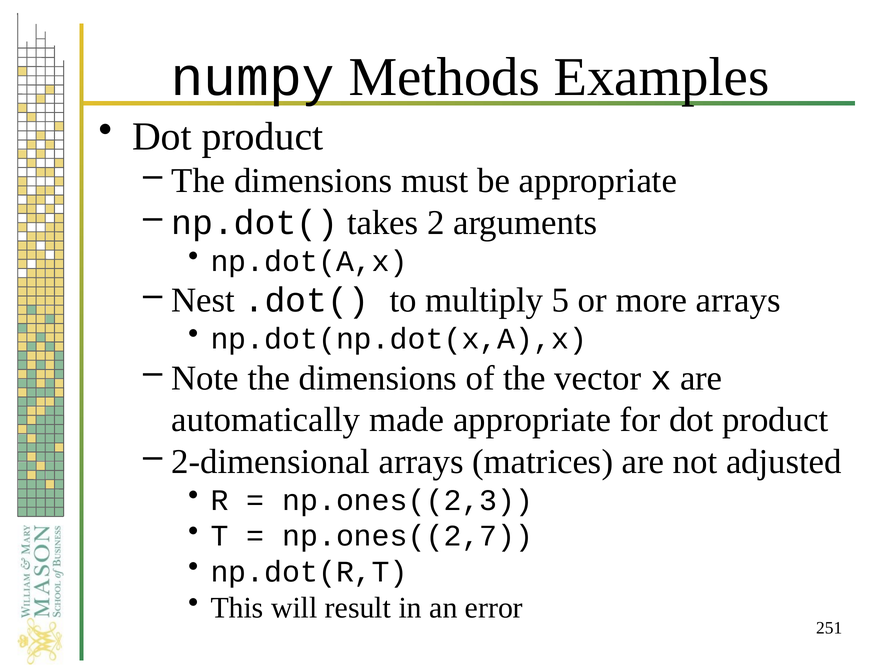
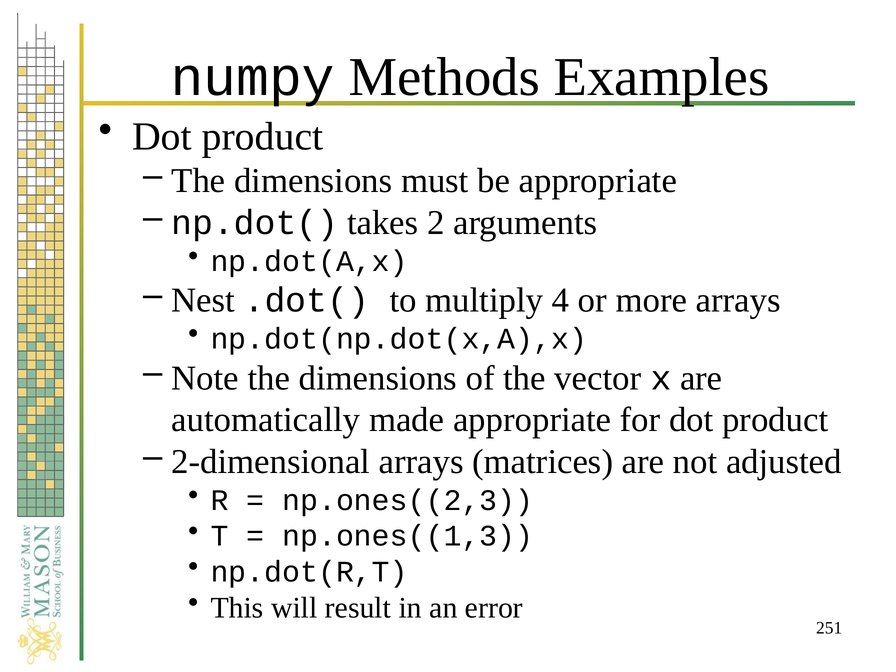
5: 5 -> 4
np.ones((2,7: np.ones((2,7 -> np.ones((1,3
